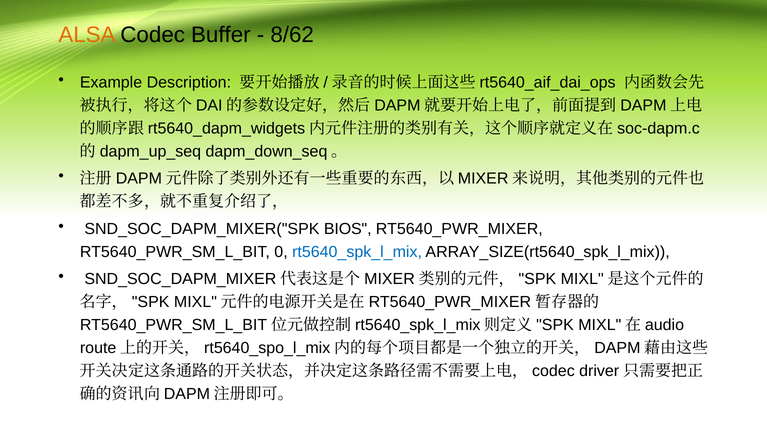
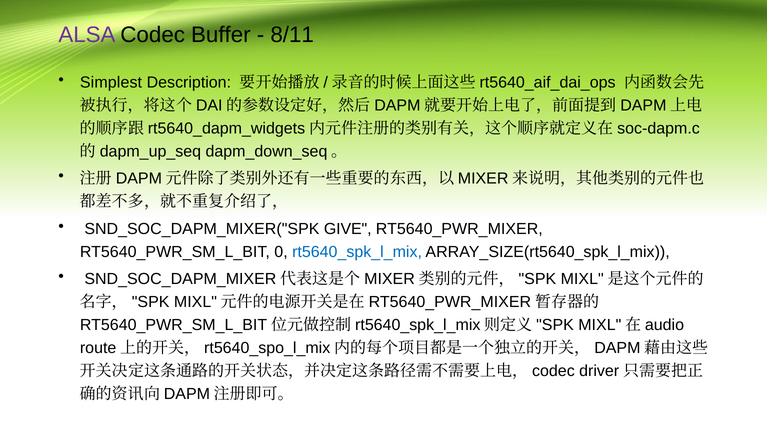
ALSA colour: orange -> purple
8/62: 8/62 -> 8/11
Example: Example -> Simplest
BIOS: BIOS -> GIVE
